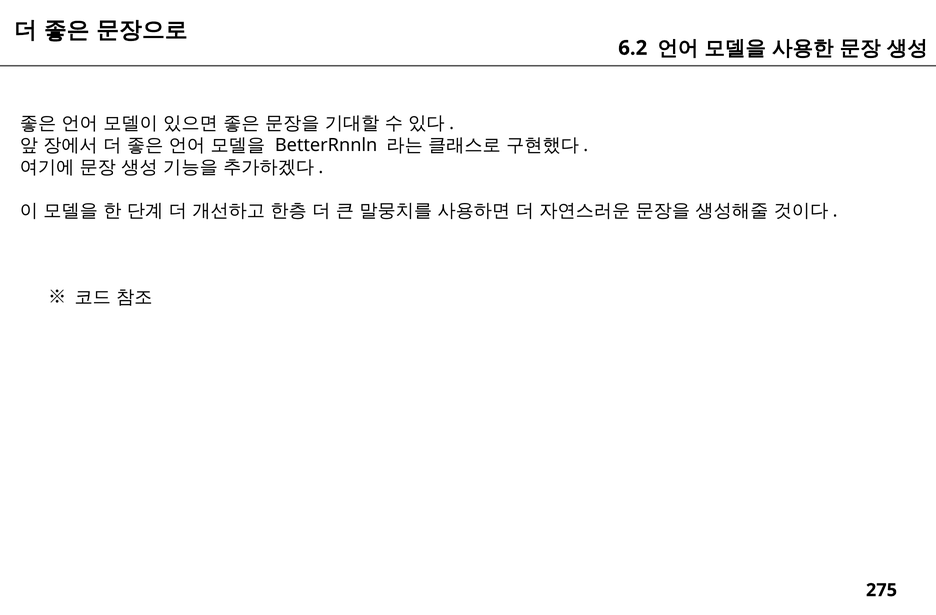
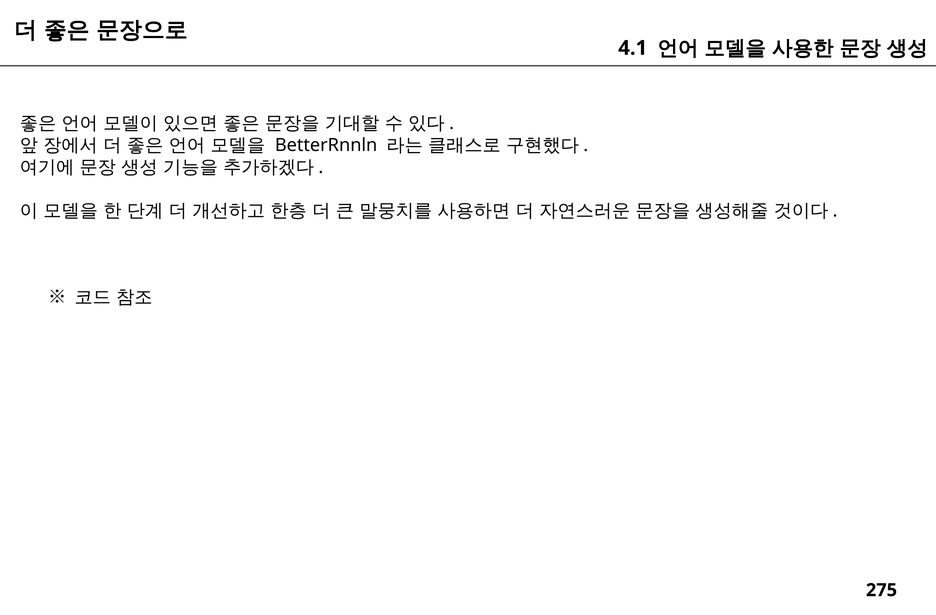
6.2: 6.2 -> 4.1
